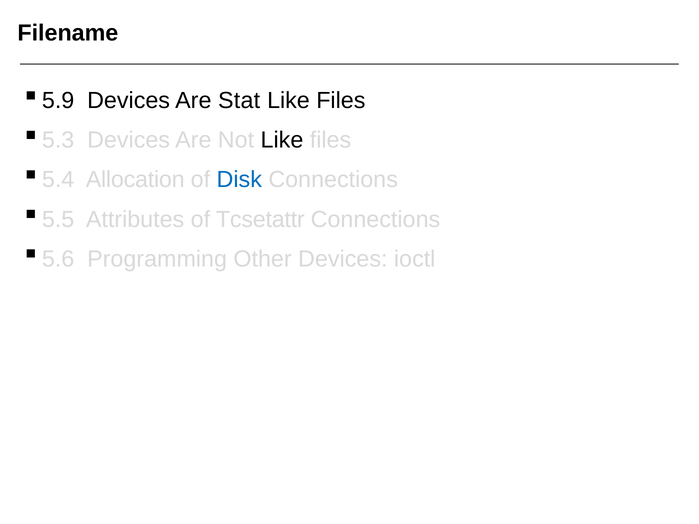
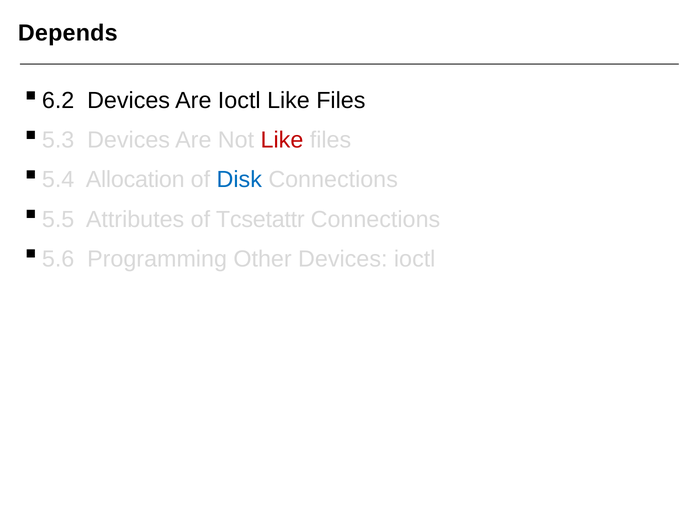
Filename: Filename -> Depends
5.9: 5.9 -> 6.2
Are Stat: Stat -> Ioctl
Like at (282, 140) colour: black -> red
